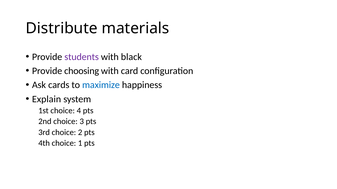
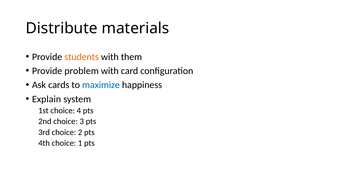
students colour: purple -> orange
black: black -> them
choosing: choosing -> problem
